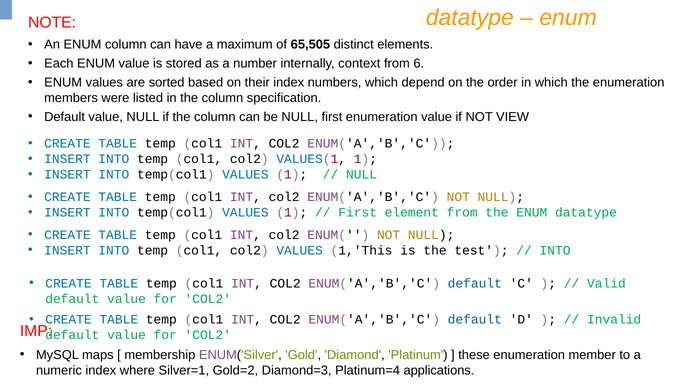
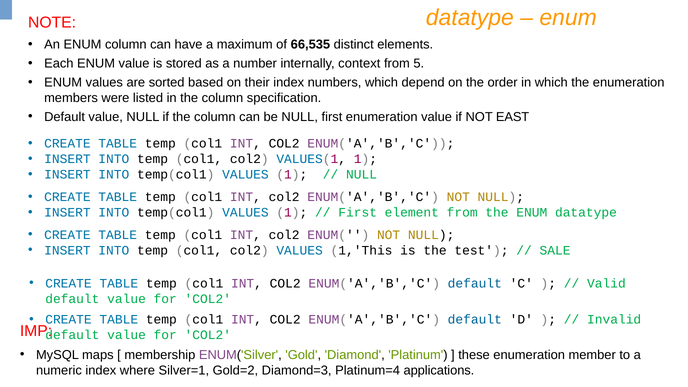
65,505: 65,505 -> 66,535
6: 6 -> 5
VIEW: VIEW -> EAST
INTO at (555, 250): INTO -> SALE
